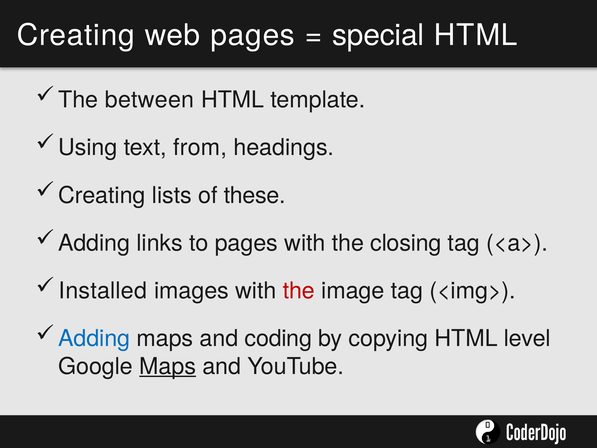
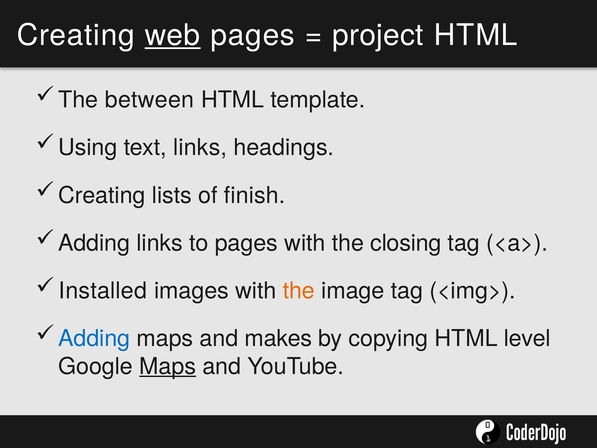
web underline: none -> present
special: special -> project
text from: from -> links
these: these -> finish
the at (299, 291) colour: red -> orange
coding: coding -> makes
